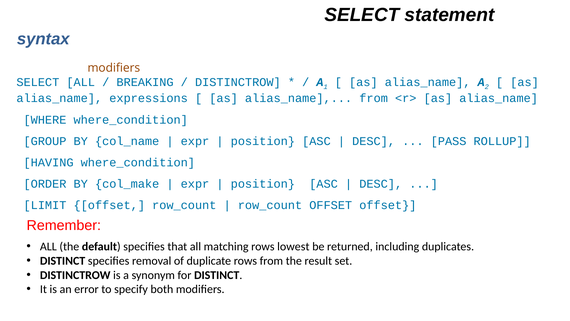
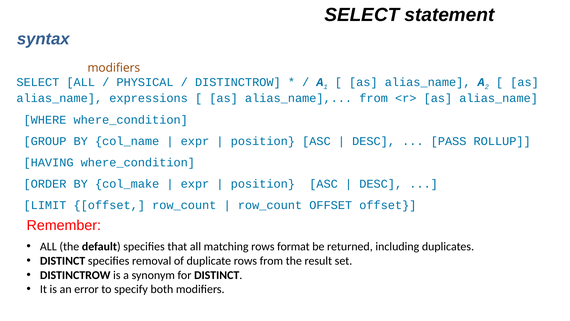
BREAKING: BREAKING -> PHYSICAL
lowest: lowest -> format
